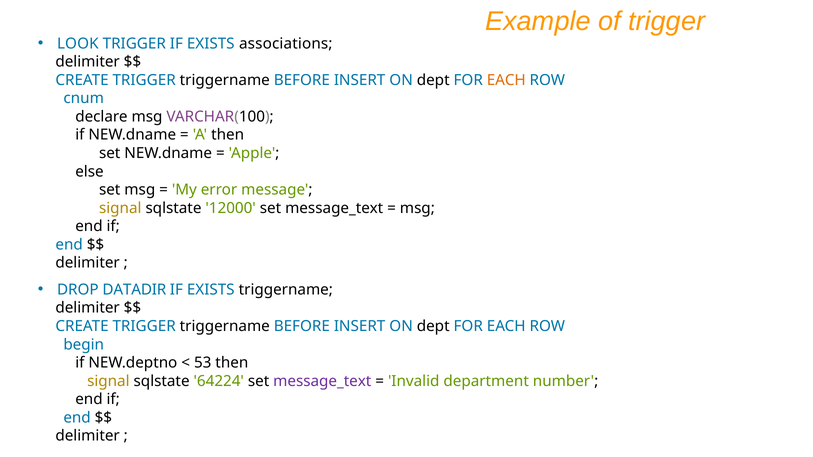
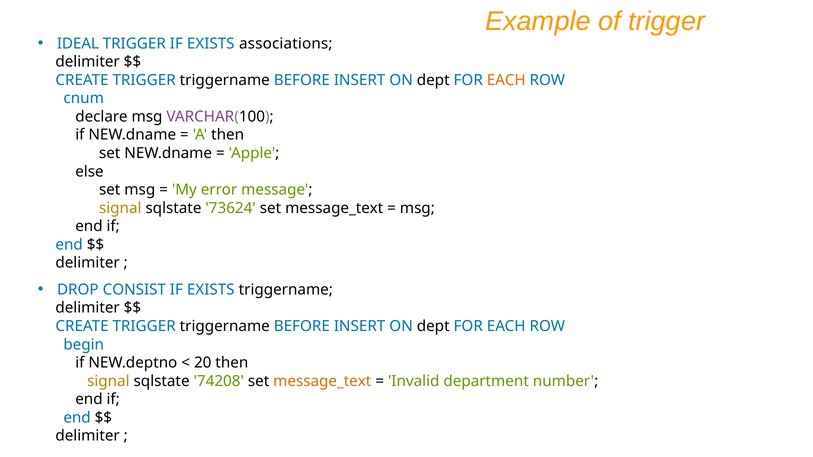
LOOK: LOOK -> IDEAL
12000: 12000 -> 73624
DATADIR: DATADIR -> CONSIST
53: 53 -> 20
64224: 64224 -> 74208
message_text at (322, 381) colour: purple -> orange
